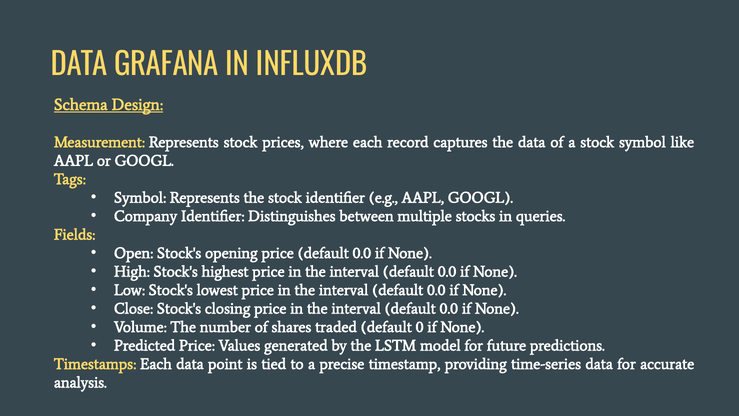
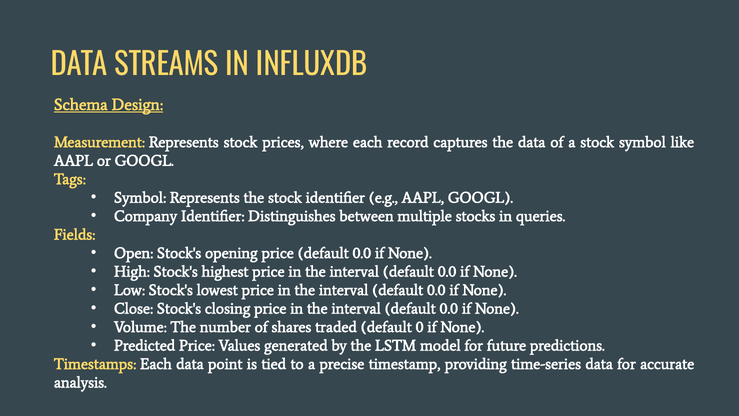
GRAFANA: GRAFANA -> STREAMS
